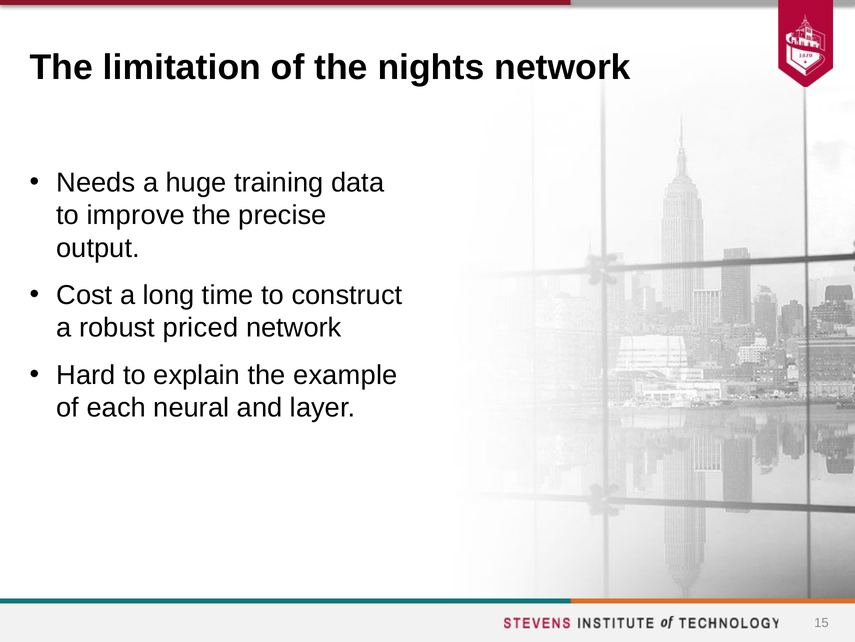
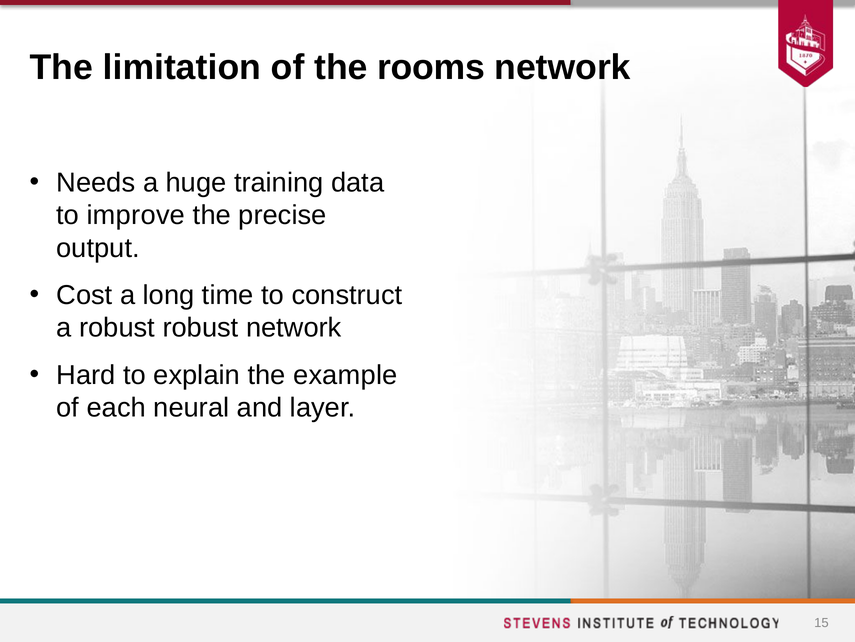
nights: nights -> rooms
robust priced: priced -> robust
